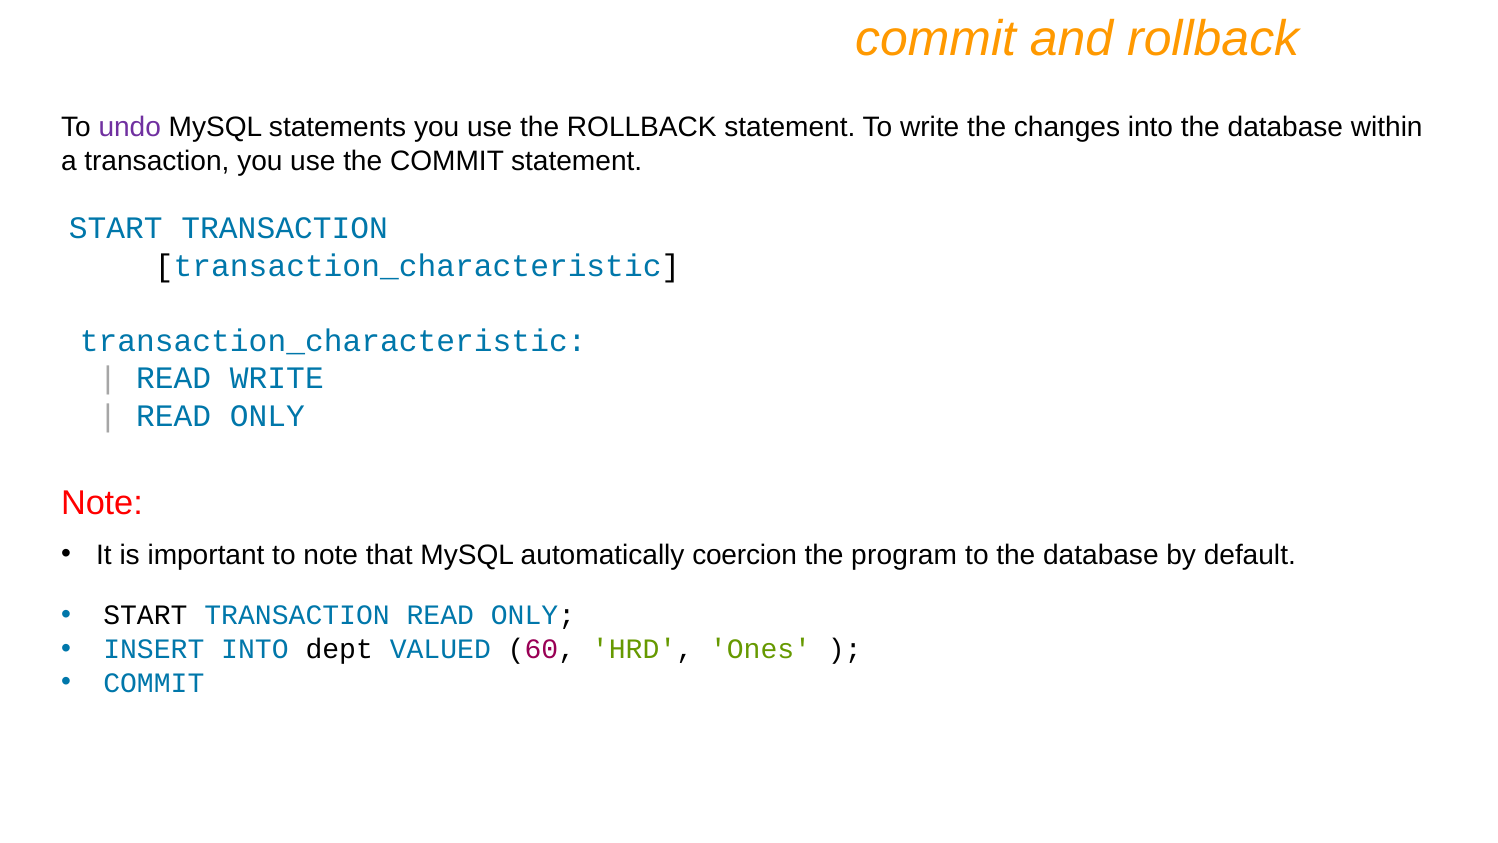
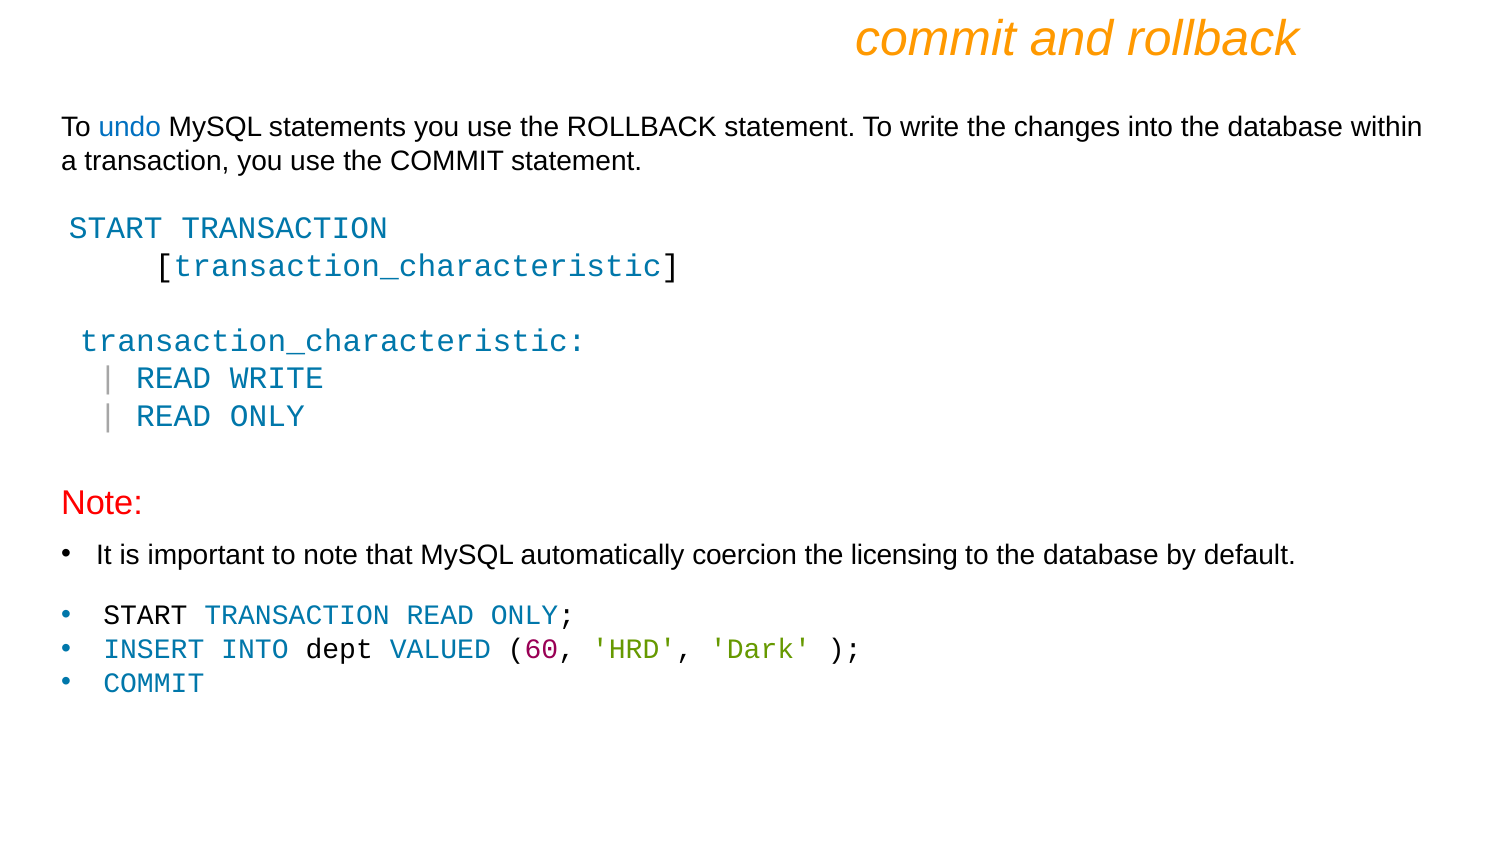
undo colour: purple -> blue
program: program -> licensing
Ones: Ones -> Dark
